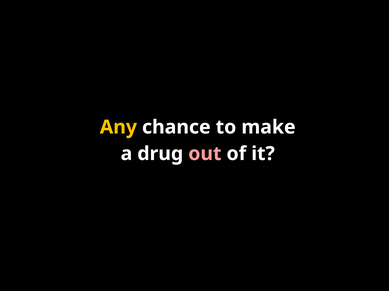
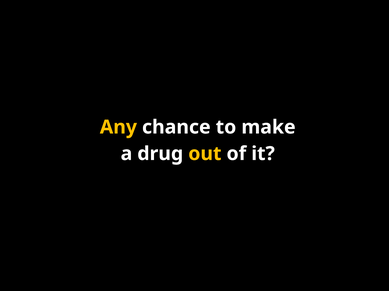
out colour: pink -> yellow
